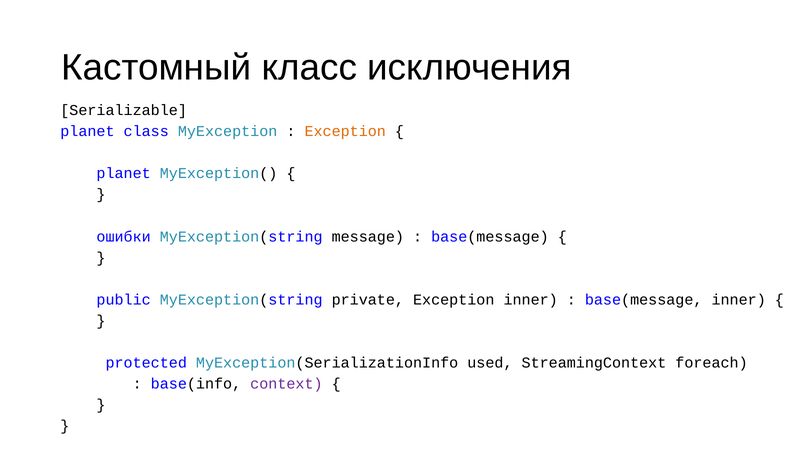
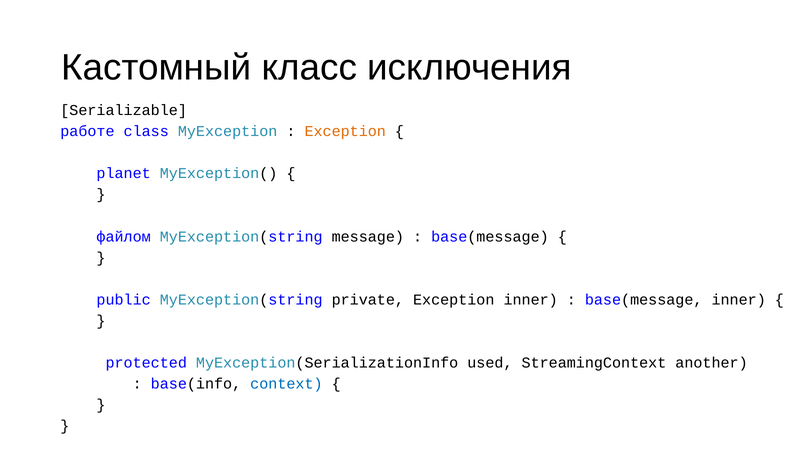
planet at (87, 132): planet -> работе
ошибки: ошибки -> файлом
foreach: foreach -> another
context colour: purple -> blue
